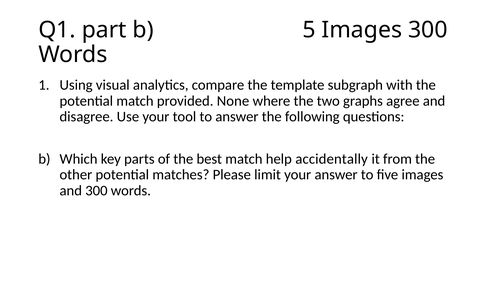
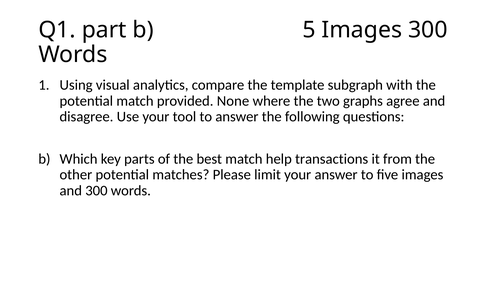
accidentally: accidentally -> transactions
